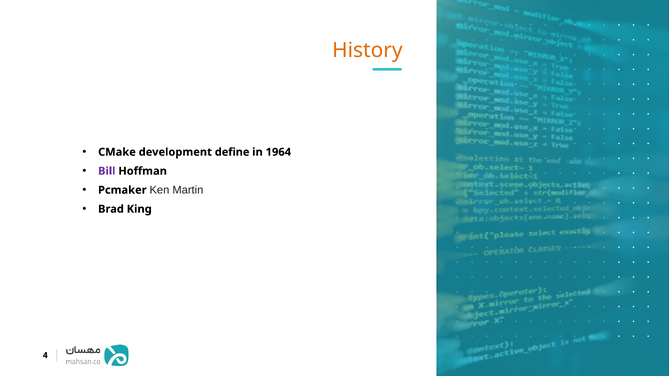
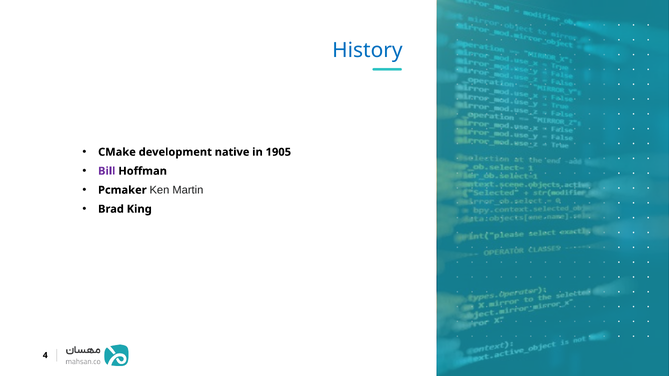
History colour: orange -> blue
define: define -> native
1964: 1964 -> 1905
